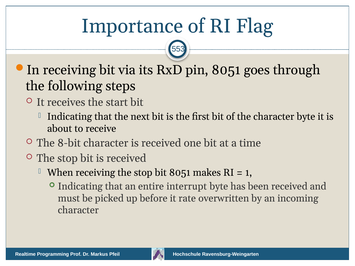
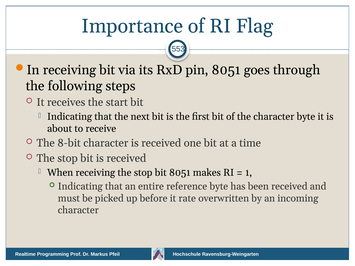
interrupt: interrupt -> reference
